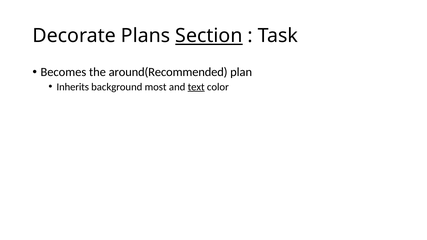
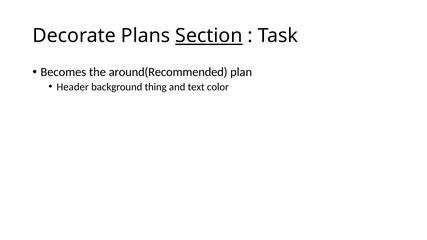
Inherits: Inherits -> Header
most: most -> thing
text underline: present -> none
